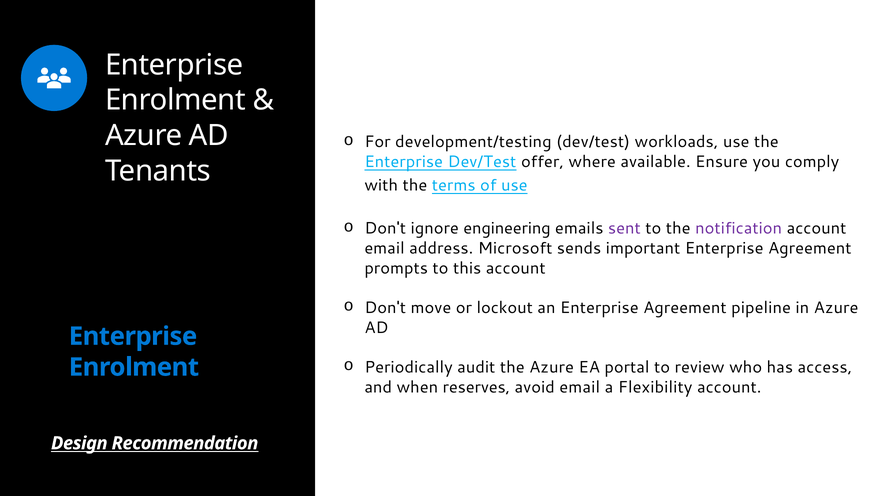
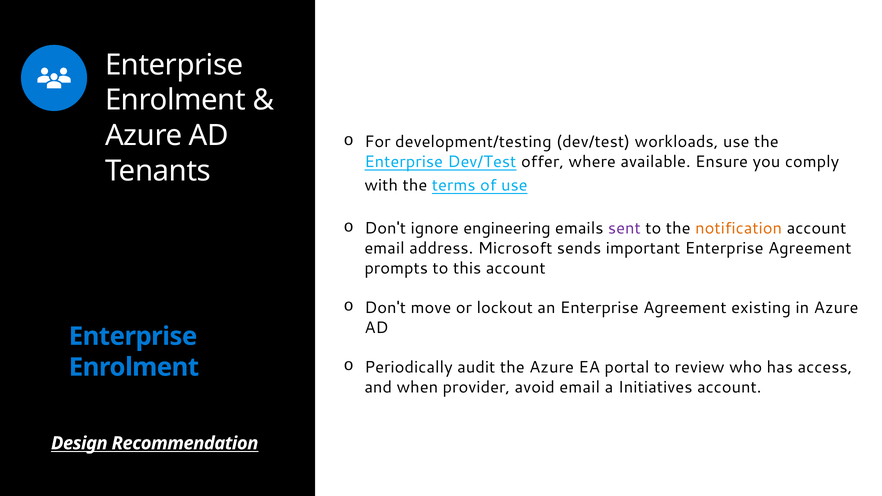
notification colour: purple -> orange
pipeline: pipeline -> existing
reserves: reserves -> provider
Flexibility: Flexibility -> Initiatives
